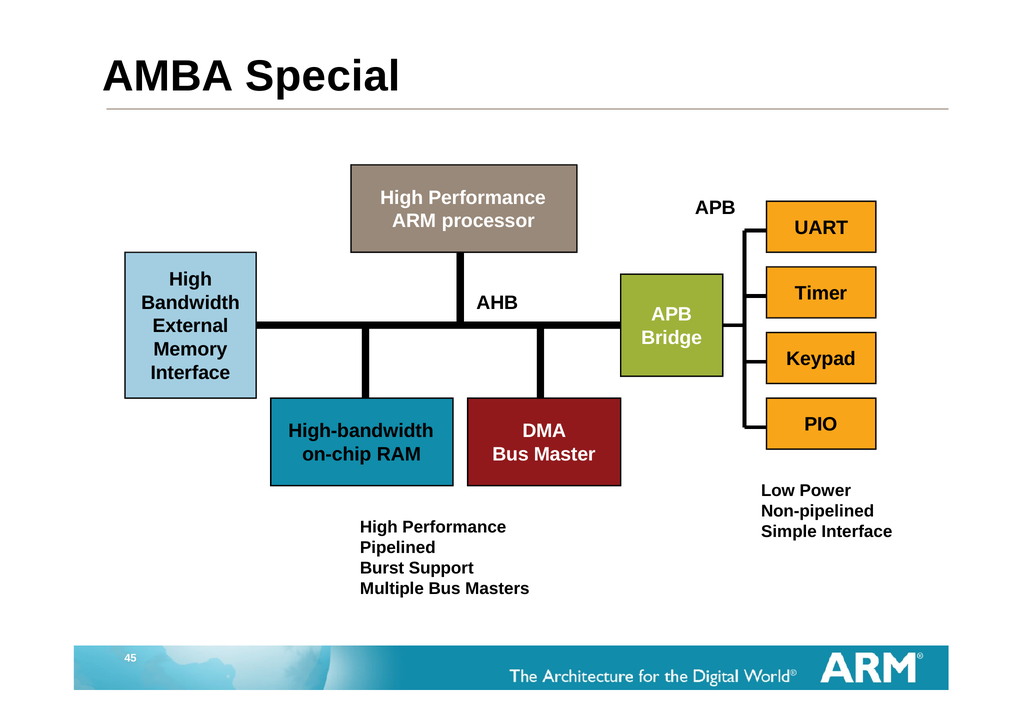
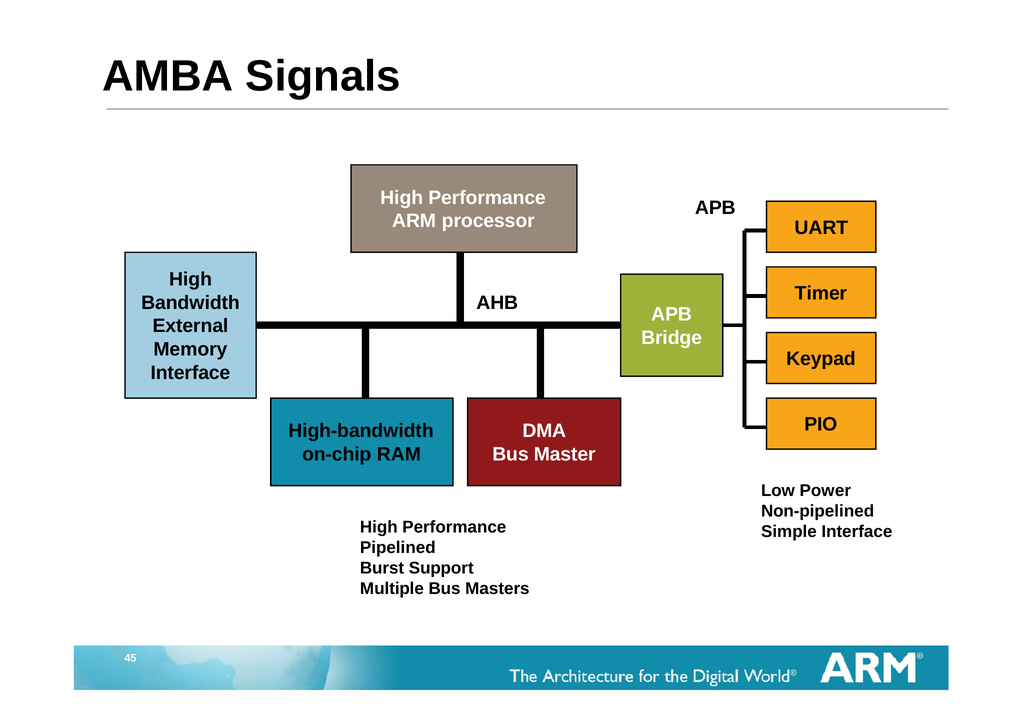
Special: Special -> Signals
